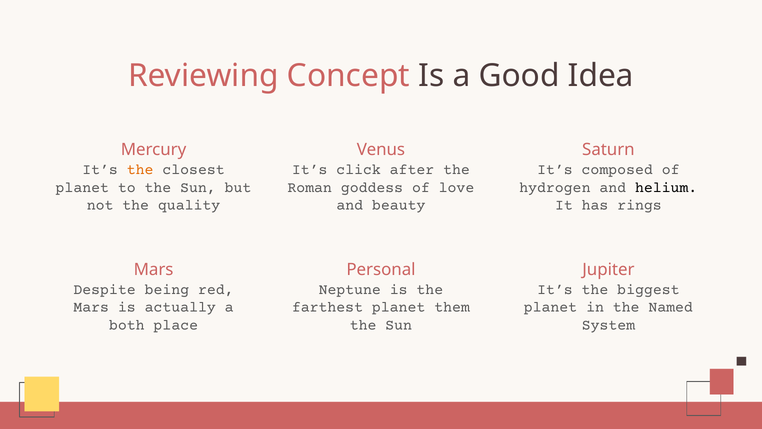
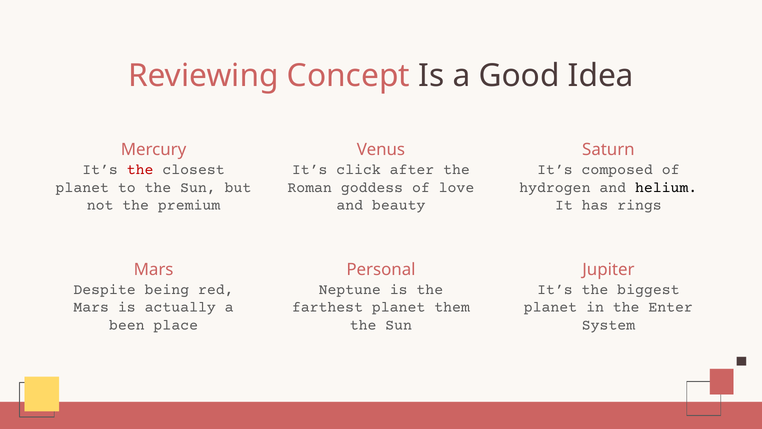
the at (140, 169) colour: orange -> red
quality: quality -> premium
Named: Named -> Enter
both: both -> been
